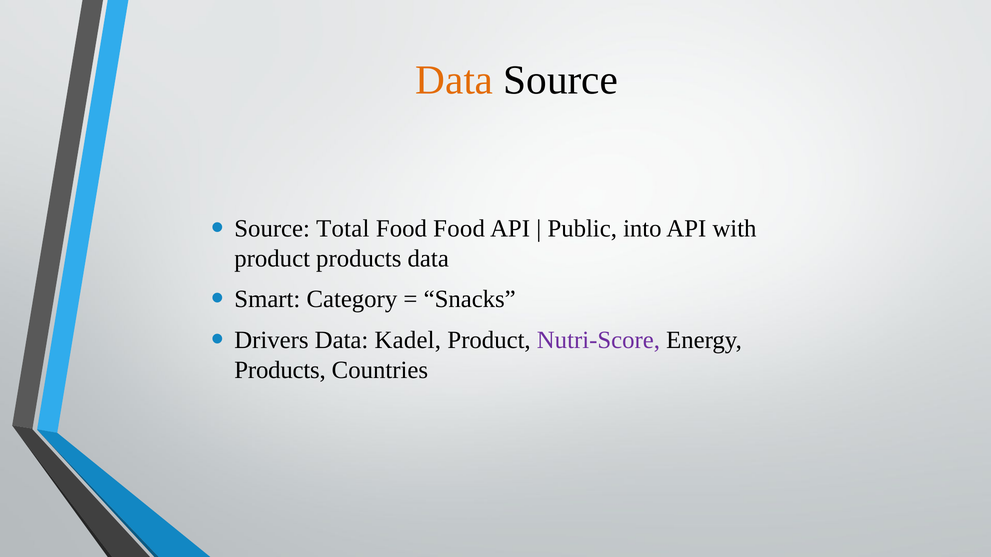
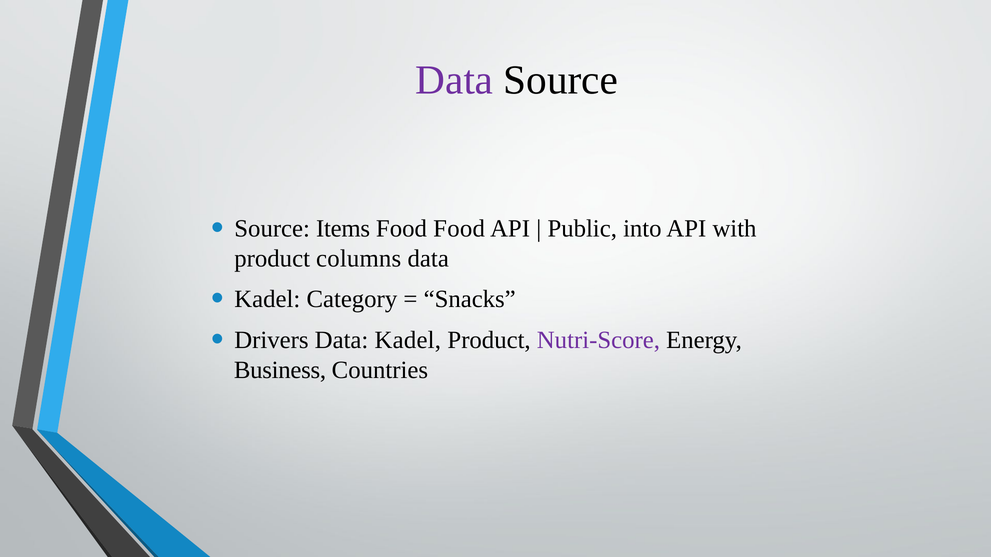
Data at (454, 80) colour: orange -> purple
Total: Total -> Items
product products: products -> columns
Smart at (267, 300): Smart -> Kadel
Products at (280, 370): Products -> Business
